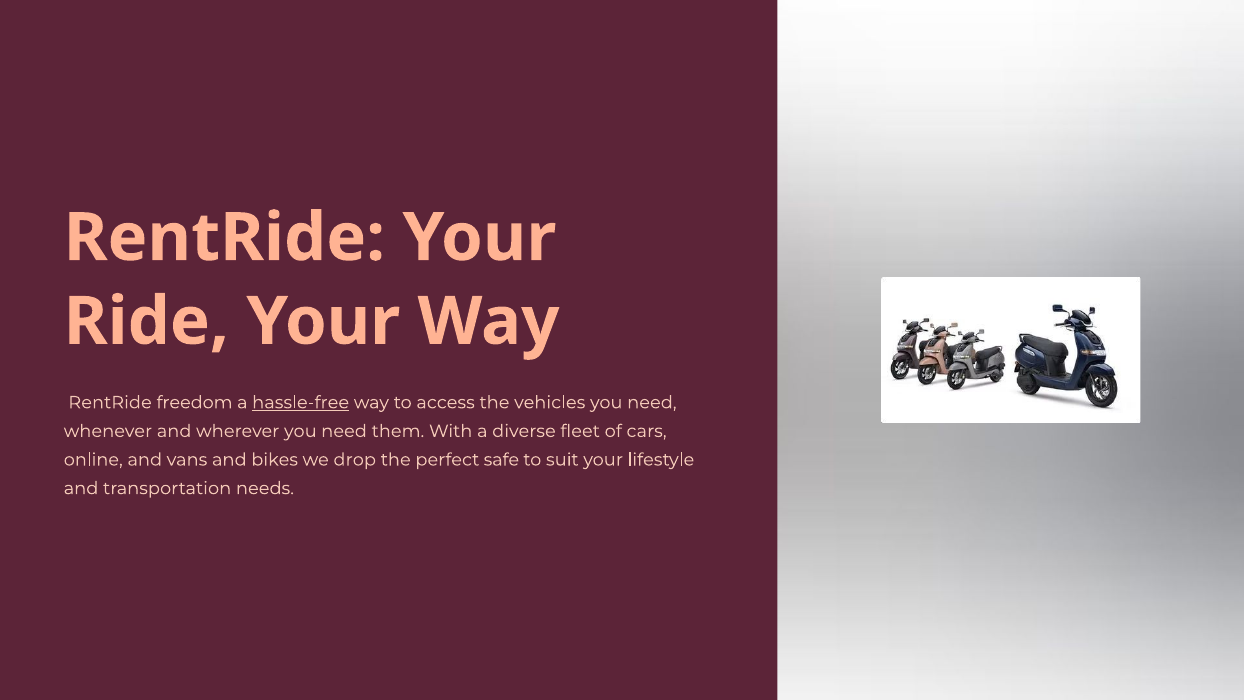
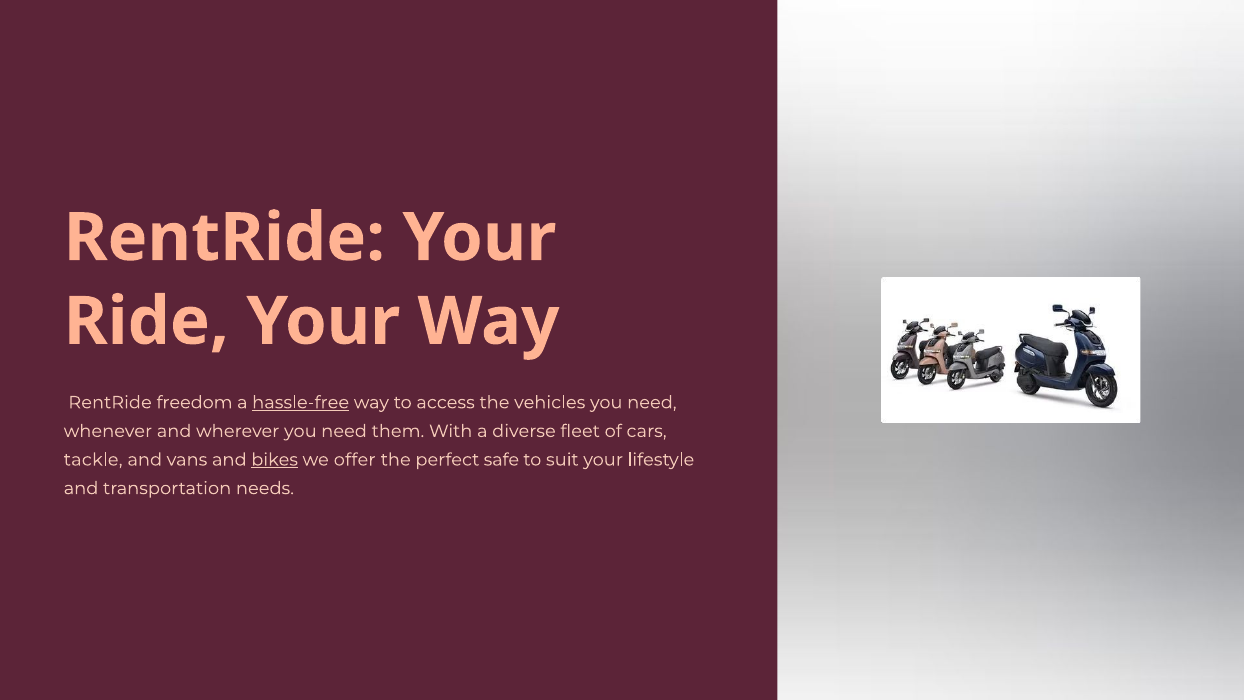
online: online -> tackle
bikes underline: none -> present
drop: drop -> offer
